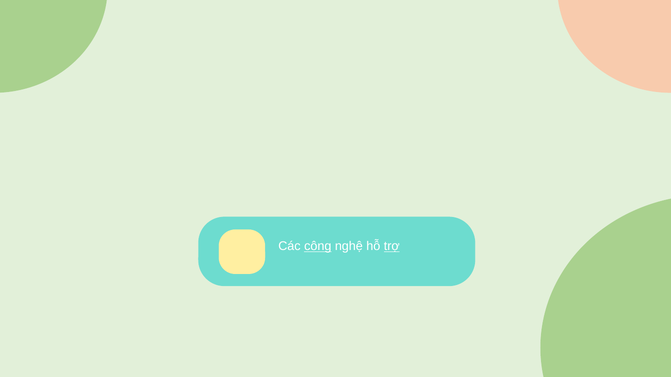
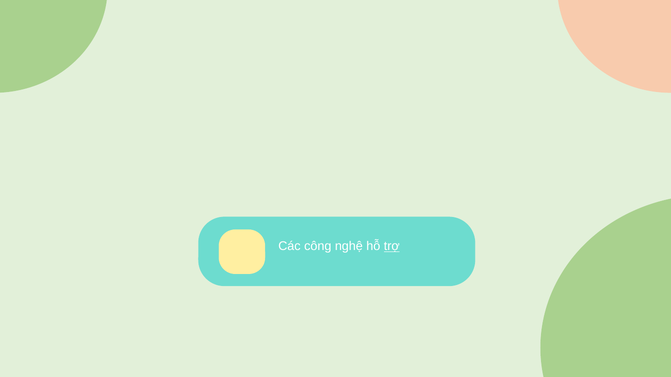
công underline: present -> none
